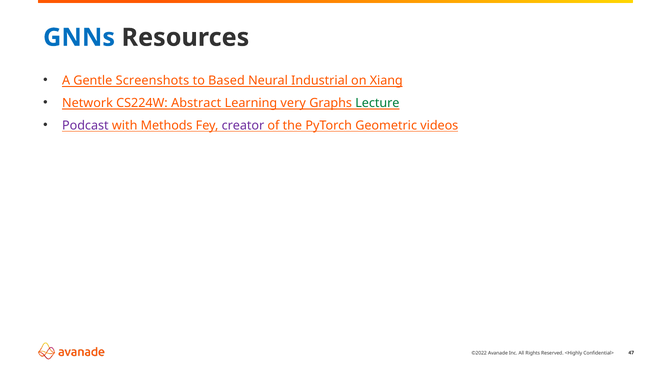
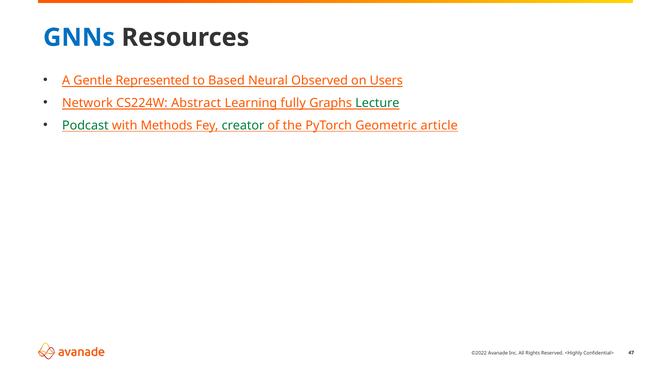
Screenshots: Screenshots -> Represented
Industrial: Industrial -> Observed
Xiang: Xiang -> Users
very: very -> fully
Podcast colour: purple -> green
creator colour: purple -> green
videos: videos -> article
